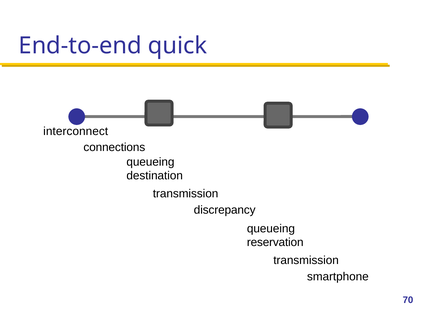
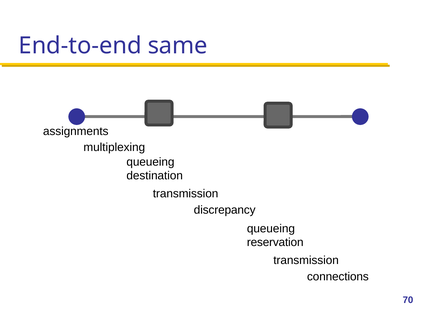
quick: quick -> same
interconnect: interconnect -> assignments
connections: connections -> multiplexing
smartphone: smartphone -> connections
